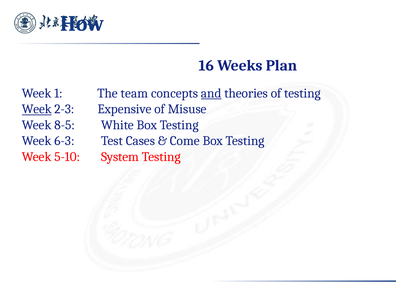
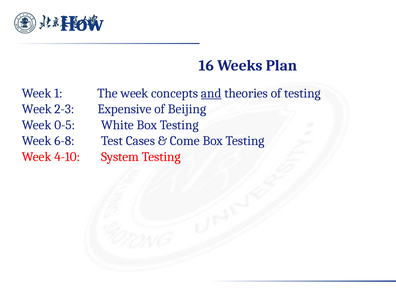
The team: team -> week
Week at (37, 109) underline: present -> none
Misuse: Misuse -> Beijing
8-5: 8-5 -> 0-5
6-3: 6-3 -> 6-8
5-10: 5-10 -> 4-10
